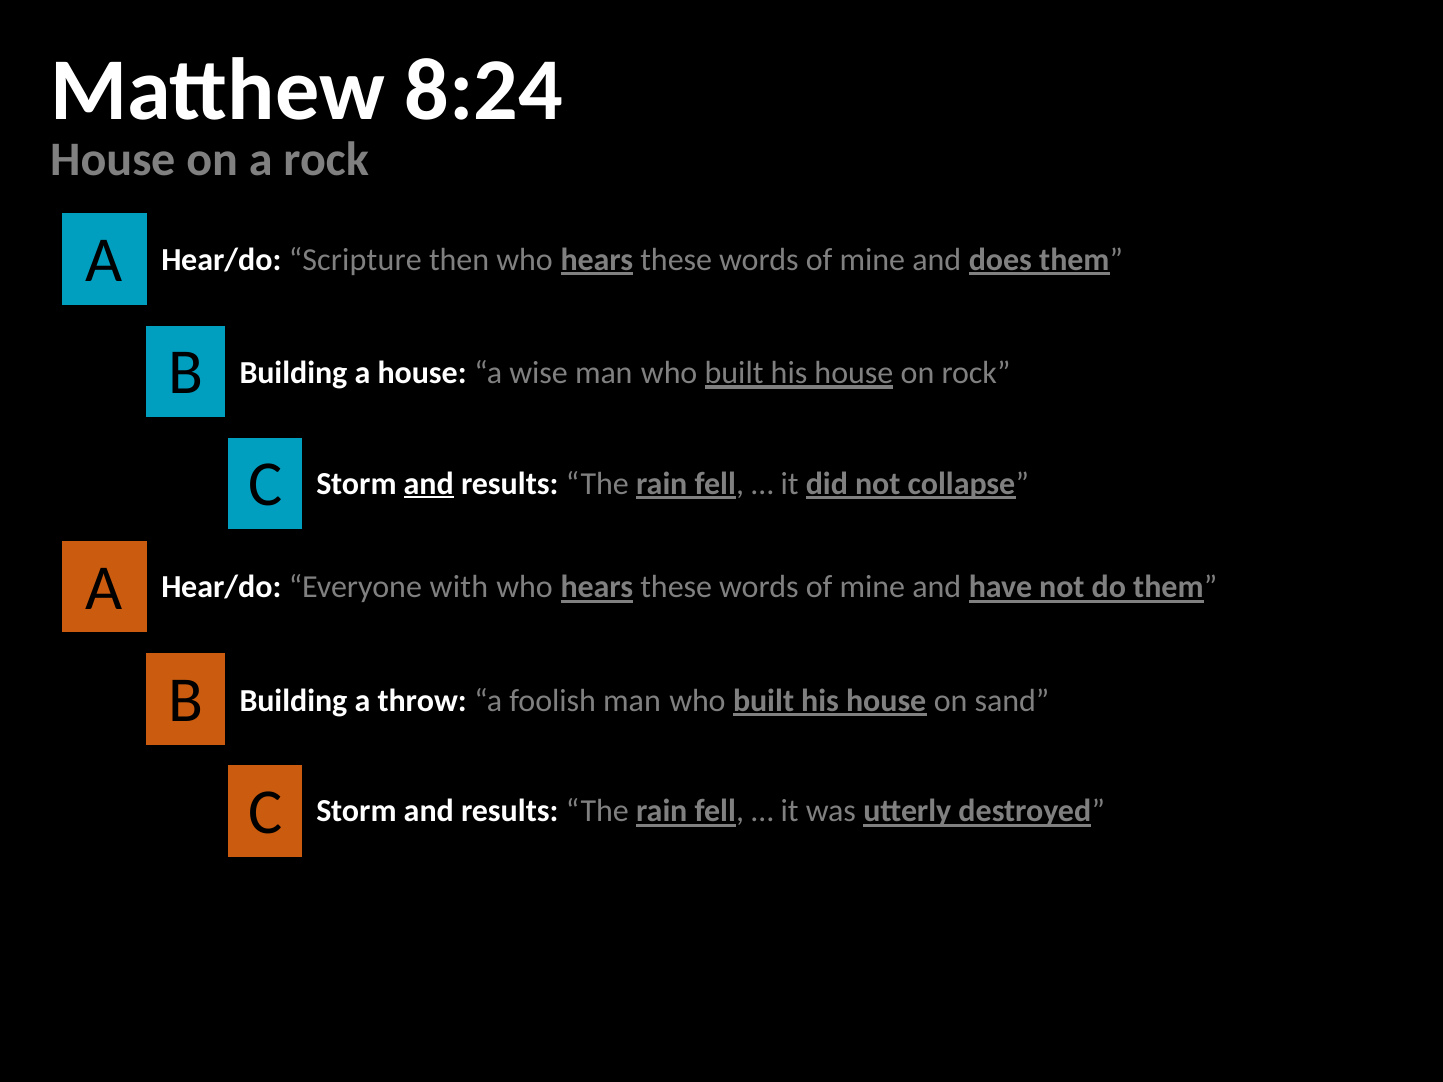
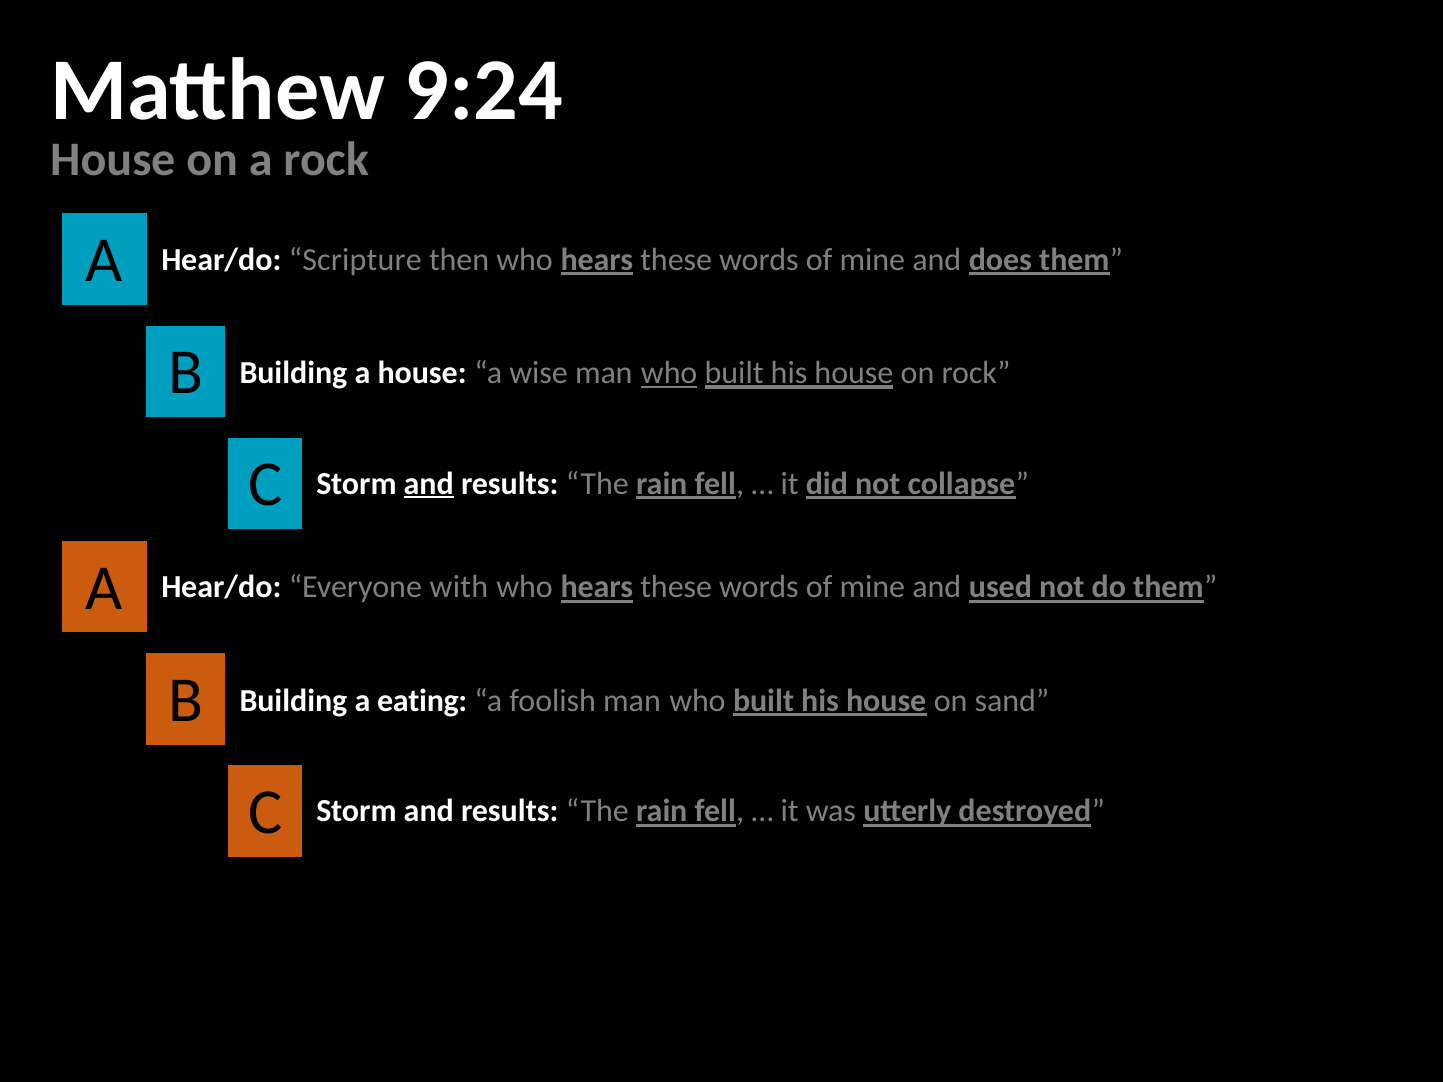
8:24: 8:24 -> 9:24
who at (669, 373) underline: none -> present
have: have -> used
throw: throw -> eating
